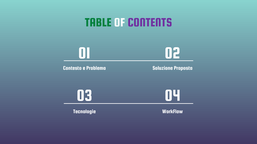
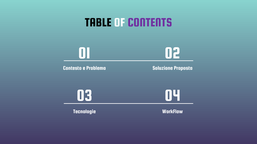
TABLE colour: green -> black
